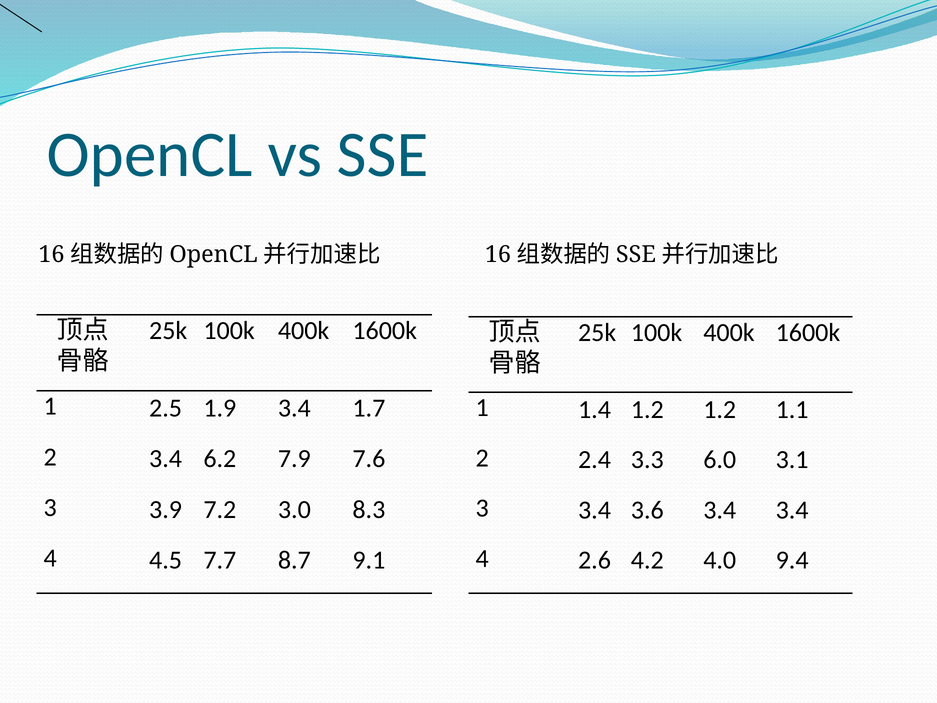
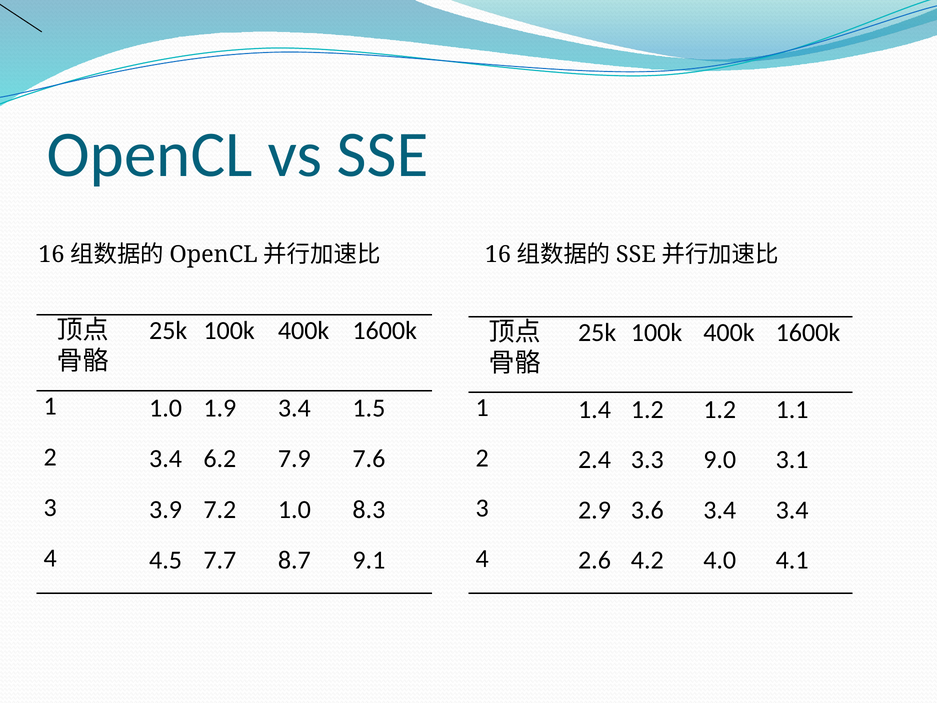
1 2.5: 2.5 -> 1.0
1.7: 1.7 -> 1.5
6.0: 6.0 -> 9.0
7.2 3.0: 3.0 -> 1.0
3 3.4: 3.4 -> 2.9
9.4: 9.4 -> 4.1
